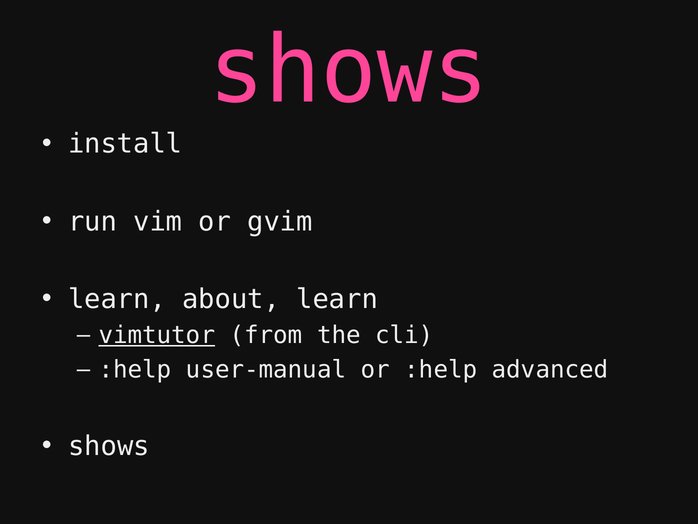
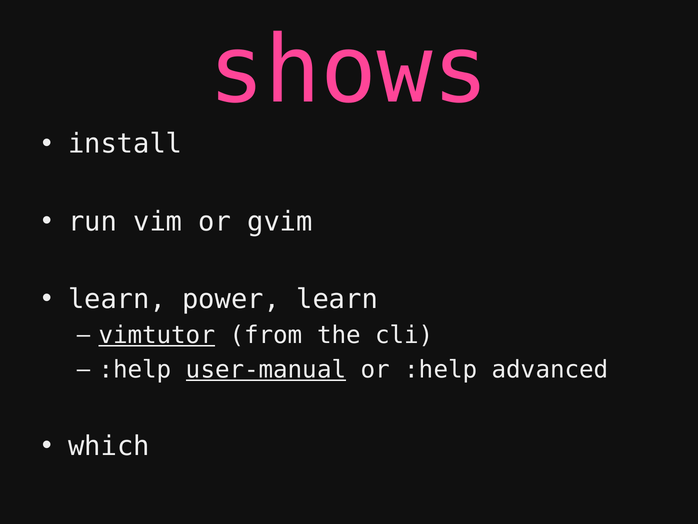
about: about -> power
user-manual underline: none -> present
shows at (109, 446): shows -> which
